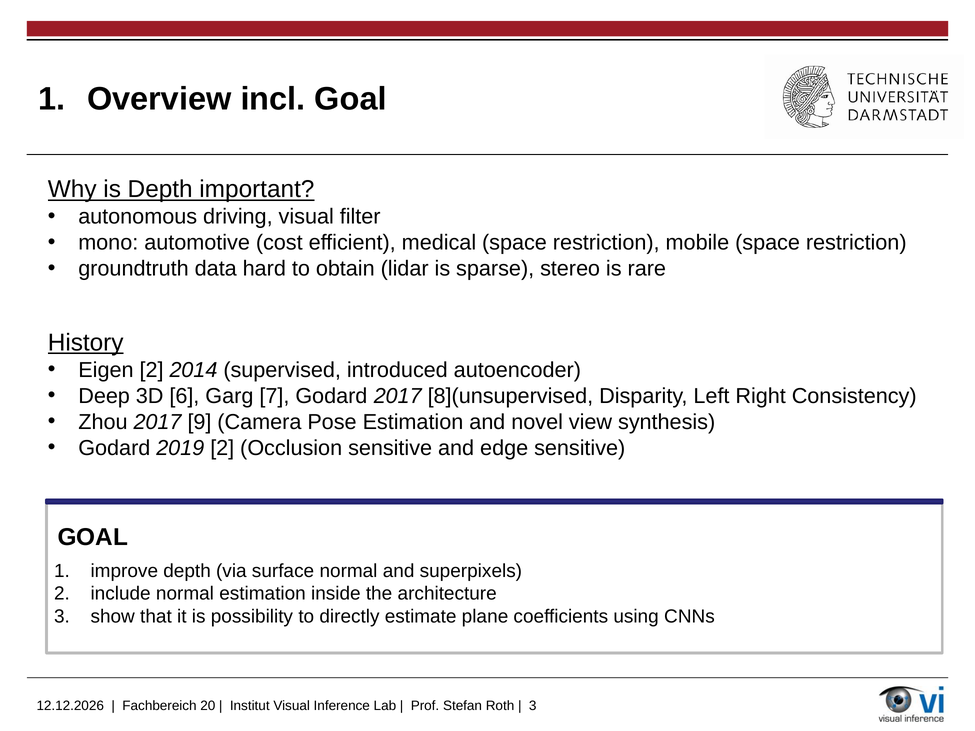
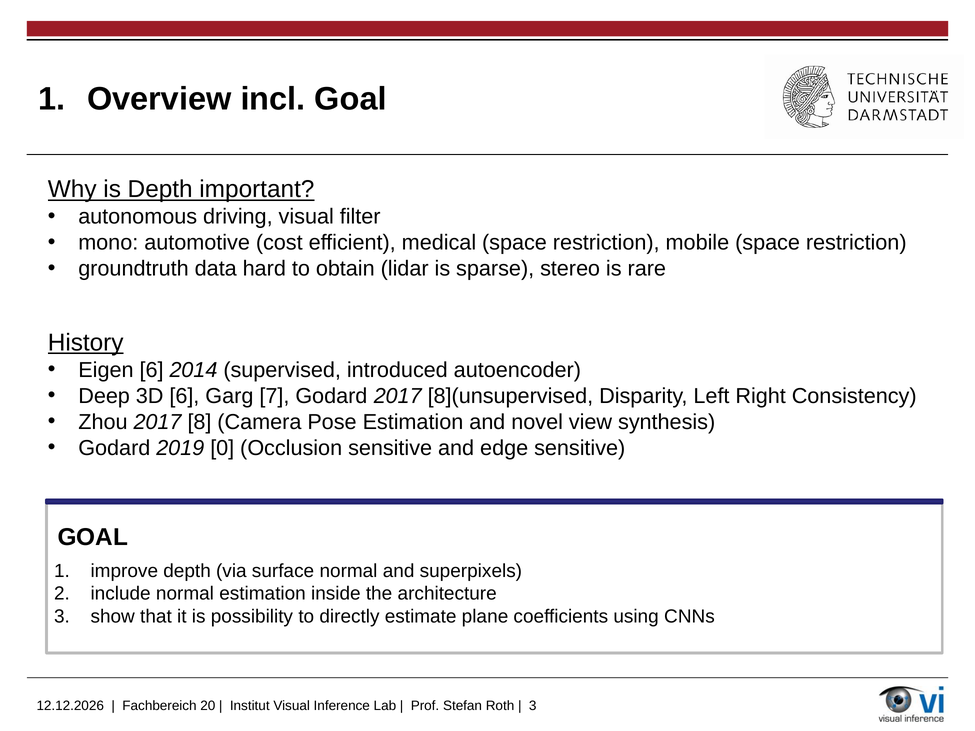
Eigen 2: 2 -> 6
9: 9 -> 8
2019 2: 2 -> 0
